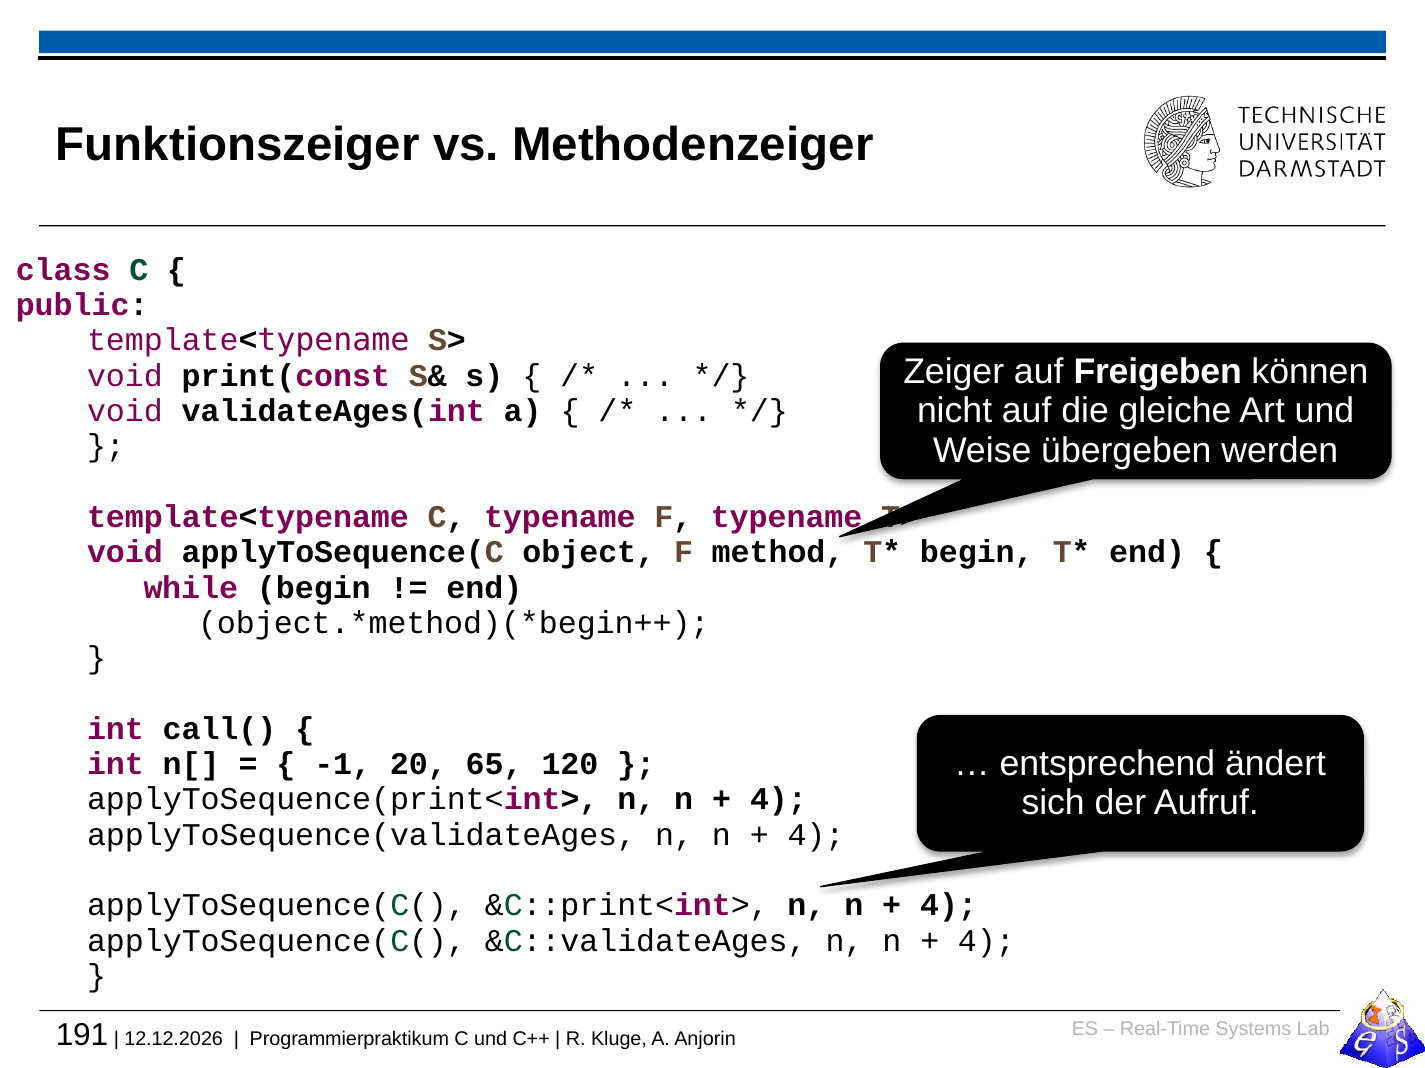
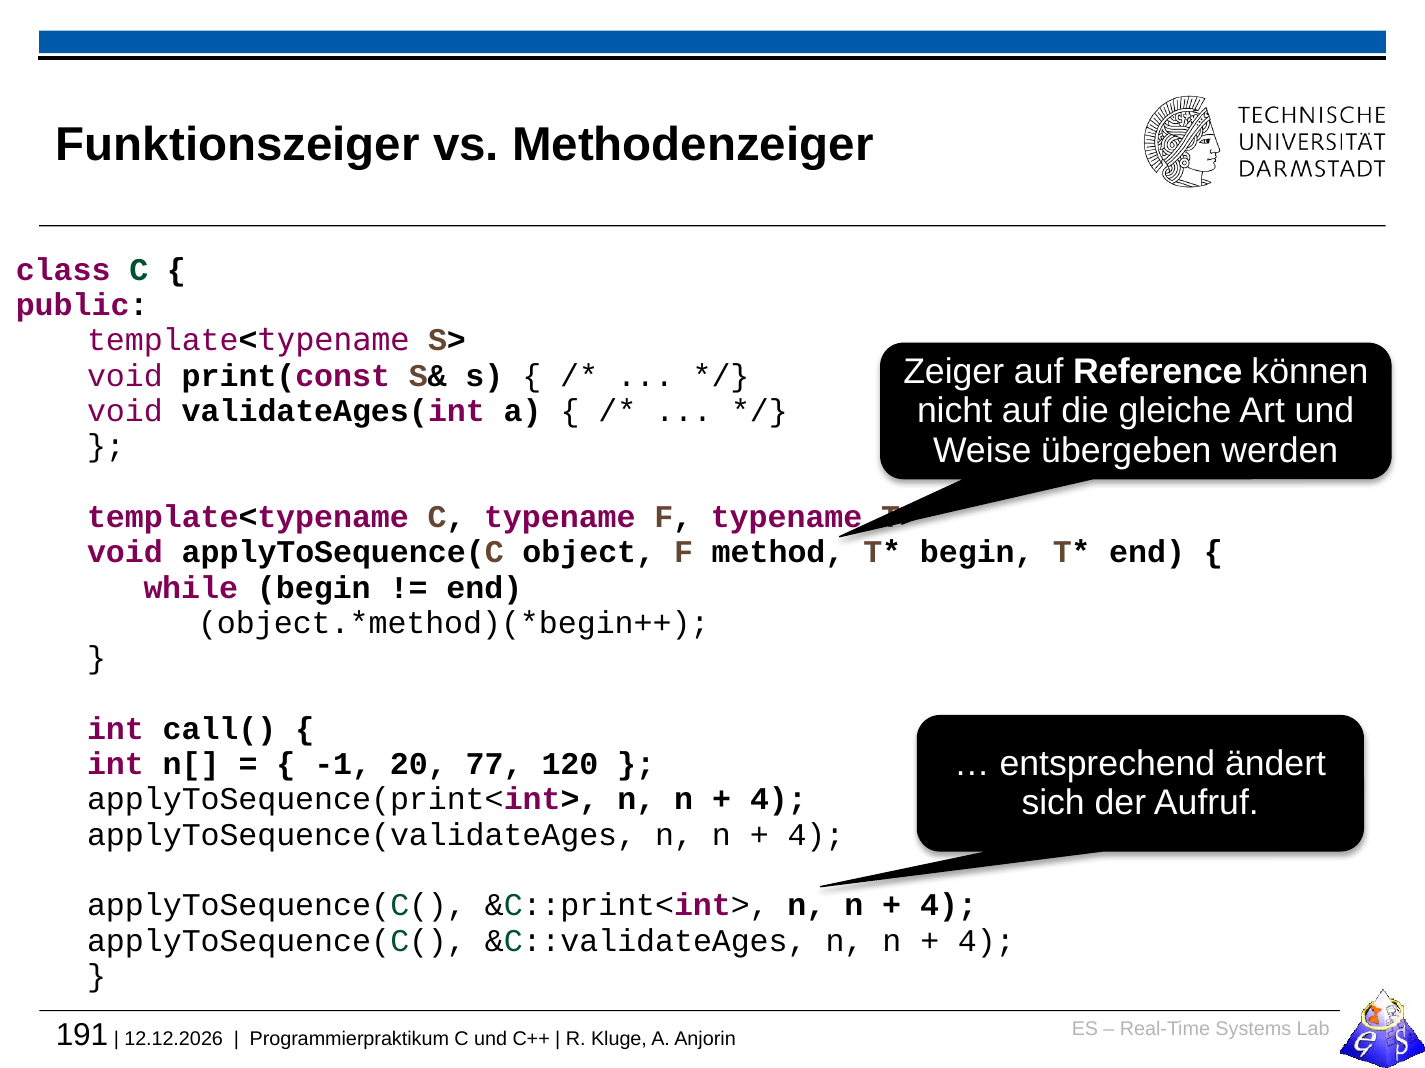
Freigeben: Freigeben -> Reference
65: 65 -> 77
